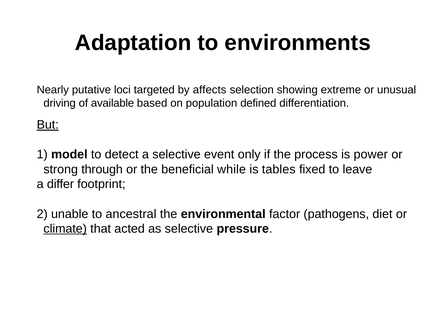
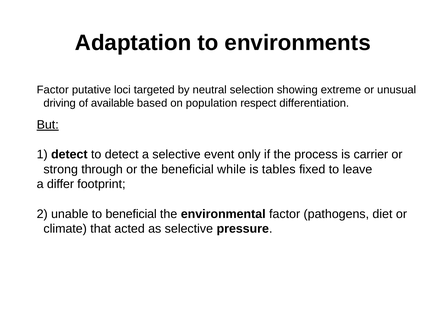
Nearly at (53, 90): Nearly -> Factor
affects: affects -> neutral
defined: defined -> respect
1 model: model -> detect
power: power -> carrier
to ancestral: ancestral -> beneficial
climate underline: present -> none
